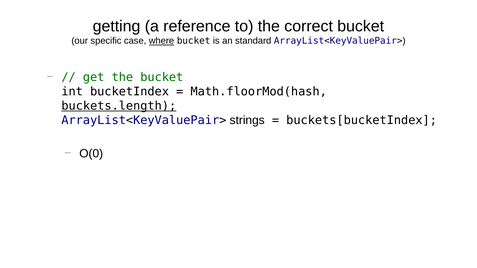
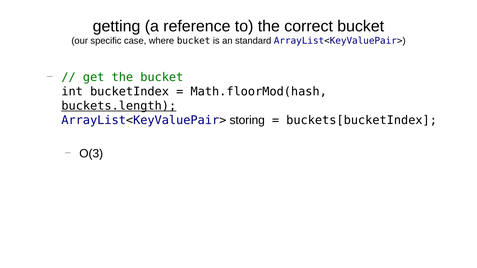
where underline: present -> none
strings: strings -> storing
O(0: O(0 -> O(3
